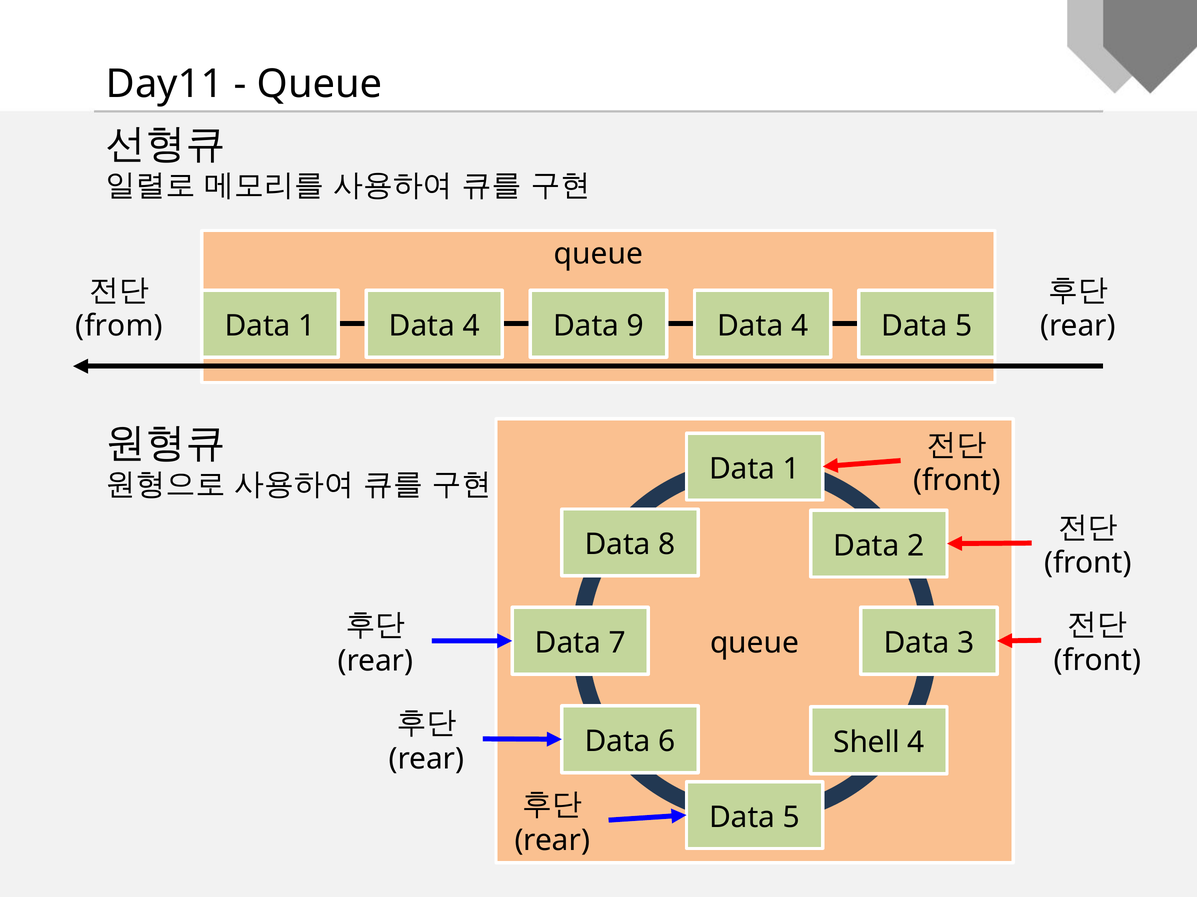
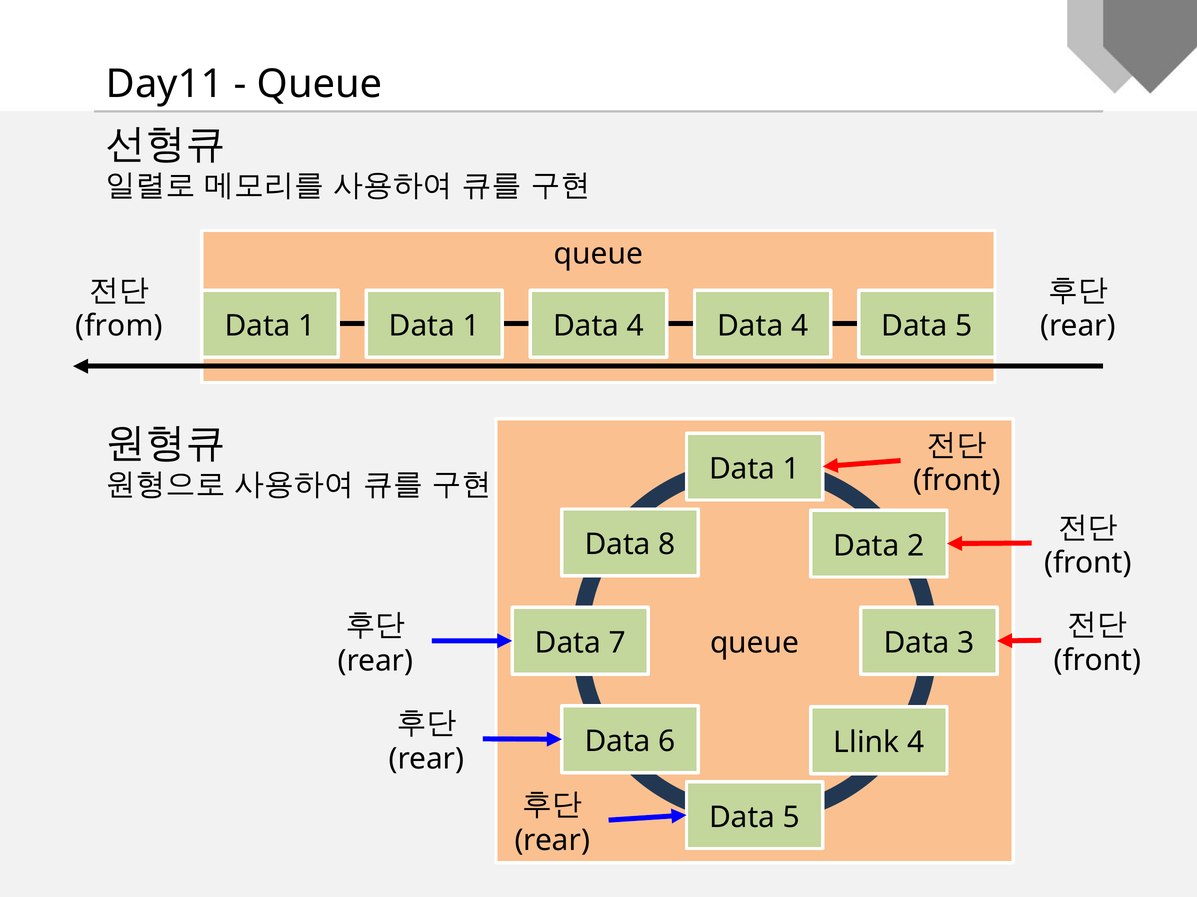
4 at (471, 326): 4 -> 1
9 at (635, 326): 9 -> 4
Shell: Shell -> Llink
